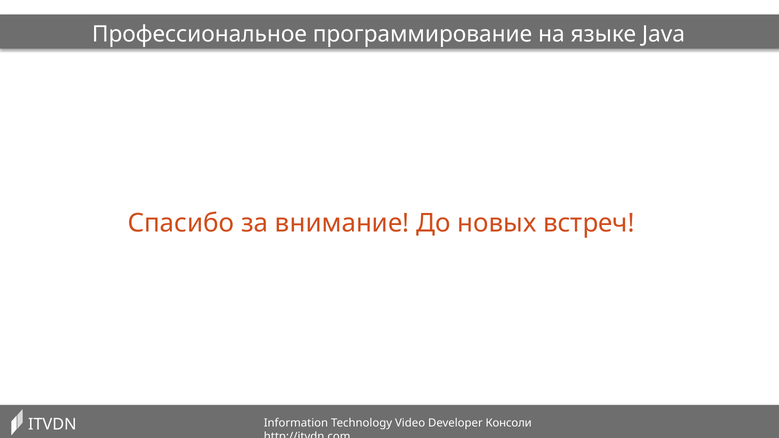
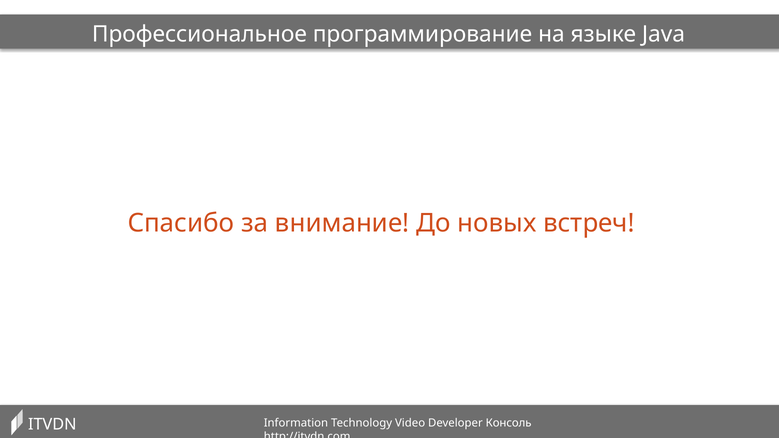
Консоли: Консоли -> Консоль
